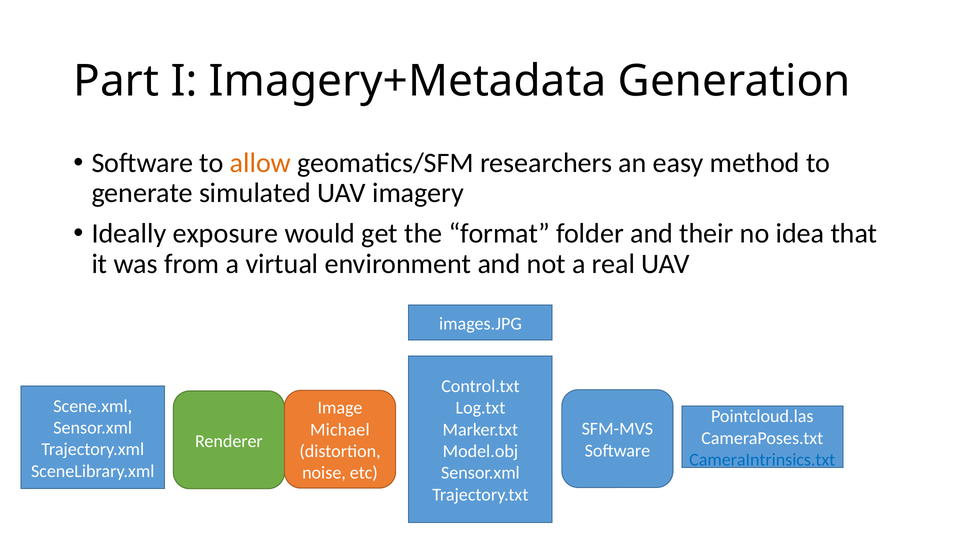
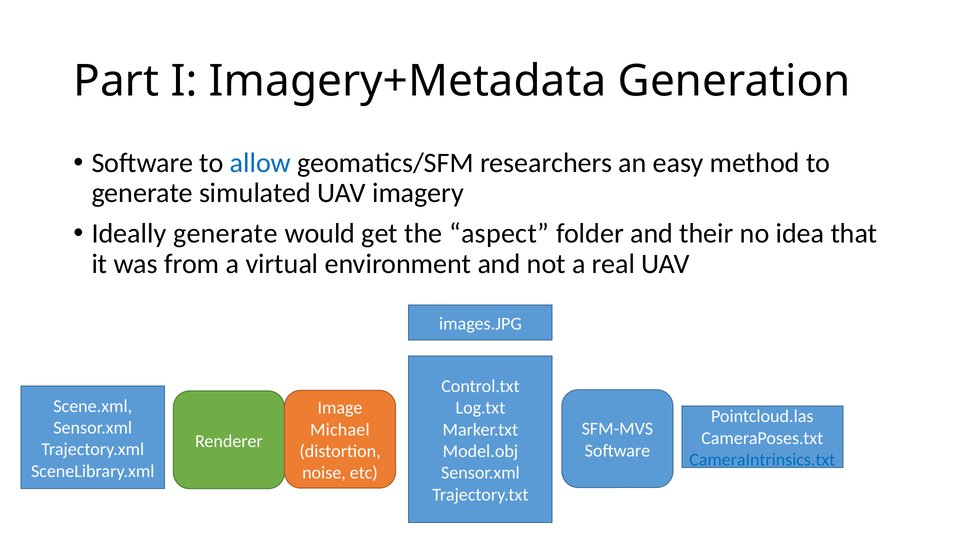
allow colour: orange -> blue
Ideally exposure: exposure -> generate
format: format -> aspect
